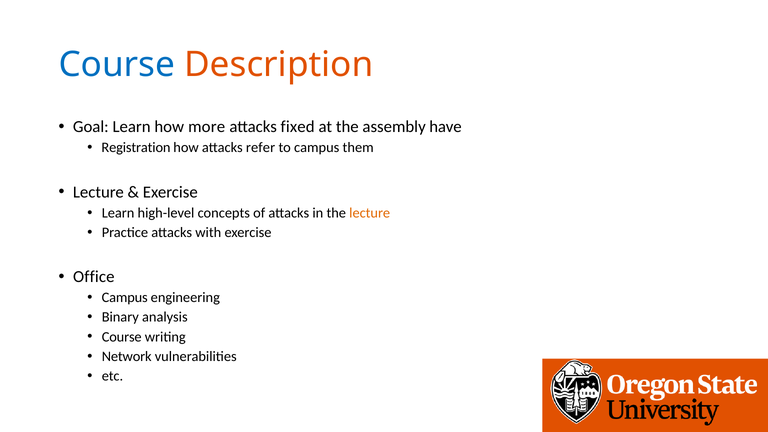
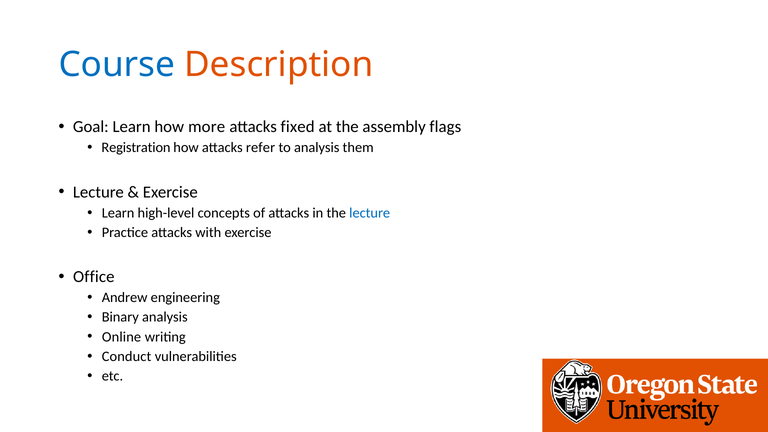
have: have -> flags
to campus: campus -> analysis
lecture at (370, 213) colour: orange -> blue
Campus at (125, 298): Campus -> Andrew
Course at (122, 337): Course -> Online
Network: Network -> Conduct
